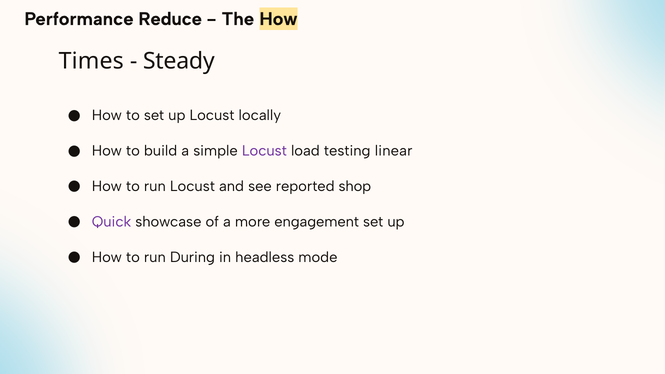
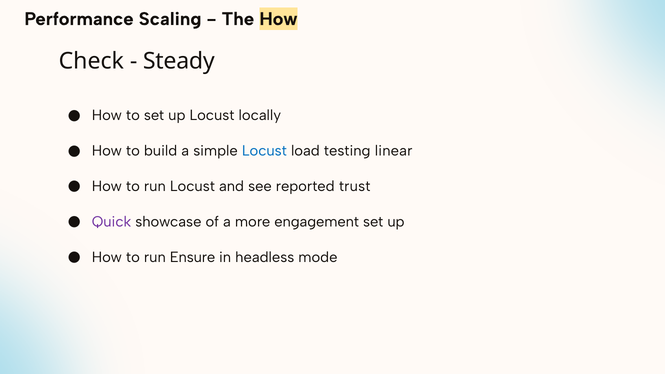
Reduce: Reduce -> Scaling
Times: Times -> Check
Locust at (264, 151) colour: purple -> blue
shop: shop -> trust
During: During -> Ensure
